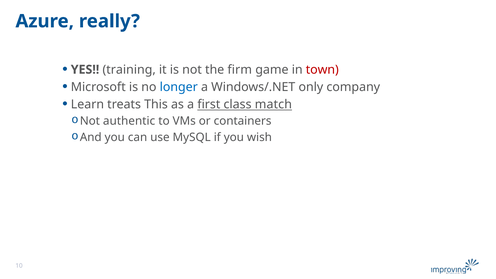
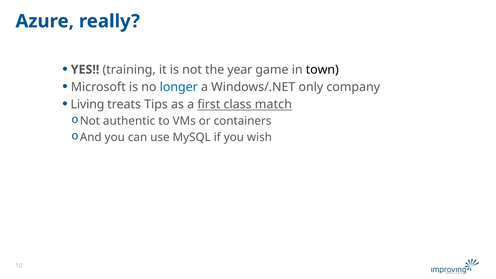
firm: firm -> year
town colour: red -> black
Learn: Learn -> Living
This: This -> Tips
